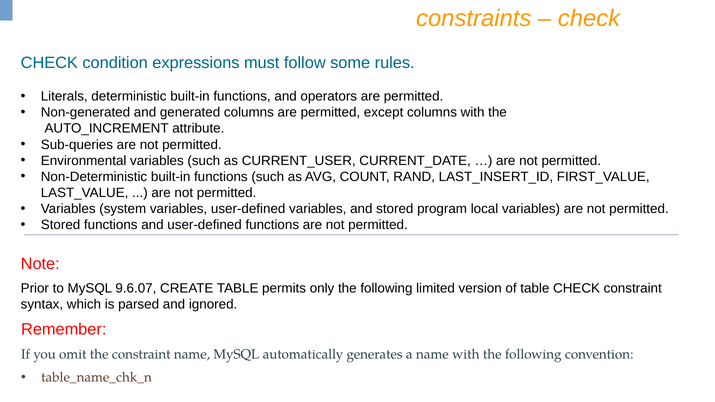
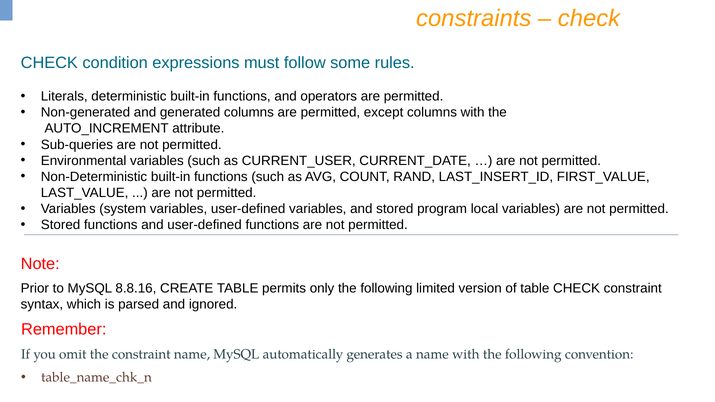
9.6.07: 9.6.07 -> 8.8.16
